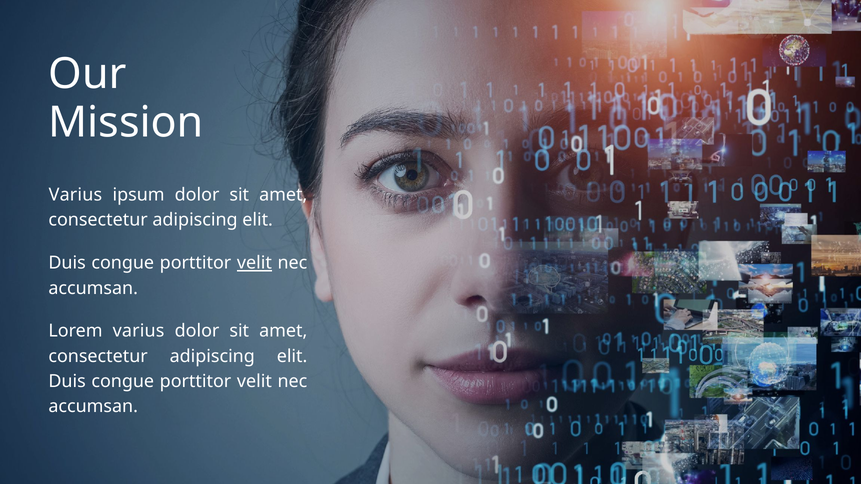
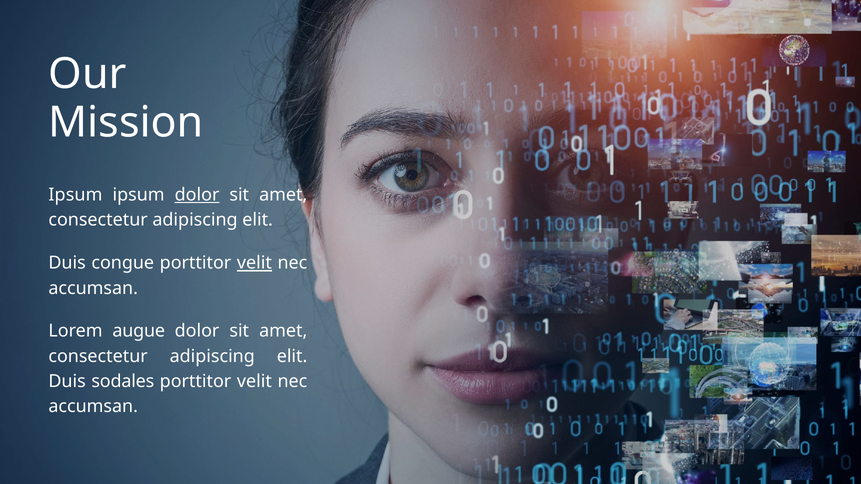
Varius at (75, 195): Varius -> Ipsum
dolor at (197, 195) underline: none -> present
Lorem varius: varius -> augue
congue at (123, 382): congue -> sodales
